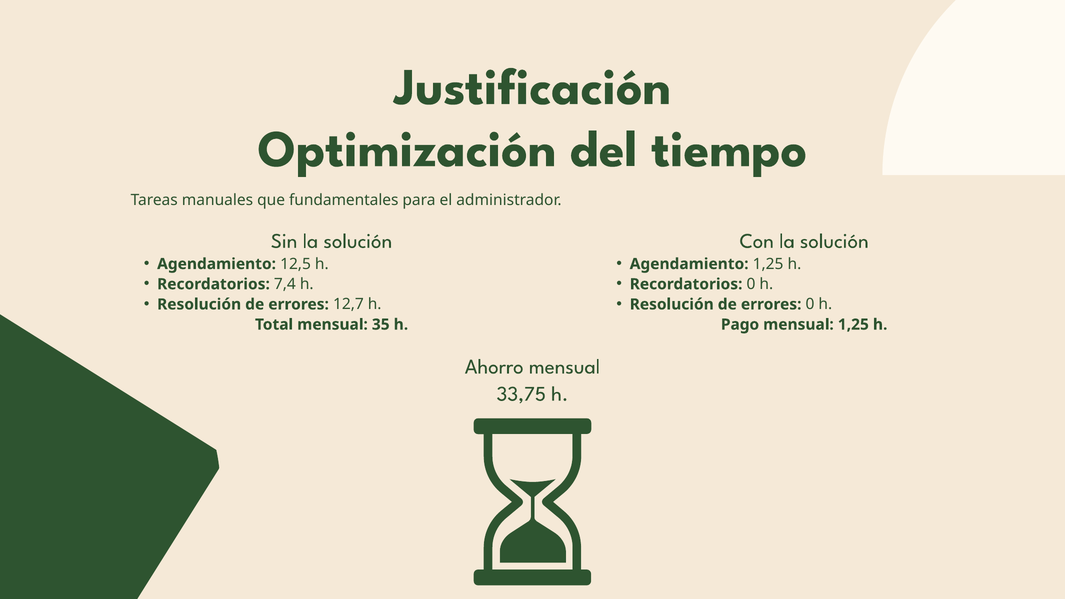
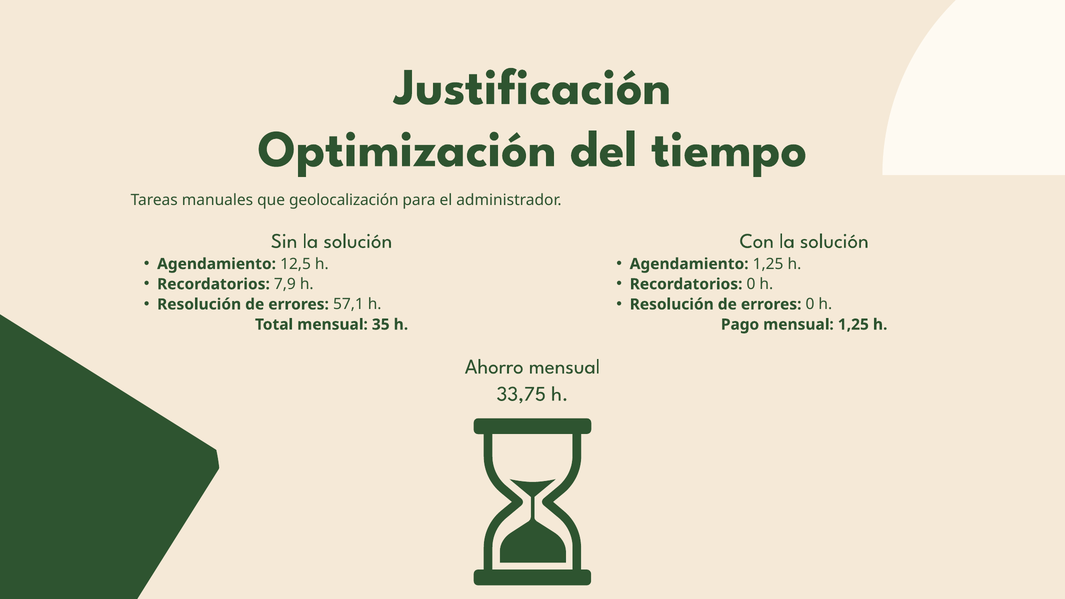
fundamentales: fundamentales -> geolocalización
7,4: 7,4 -> 7,9
12,7: 12,7 -> 57,1
